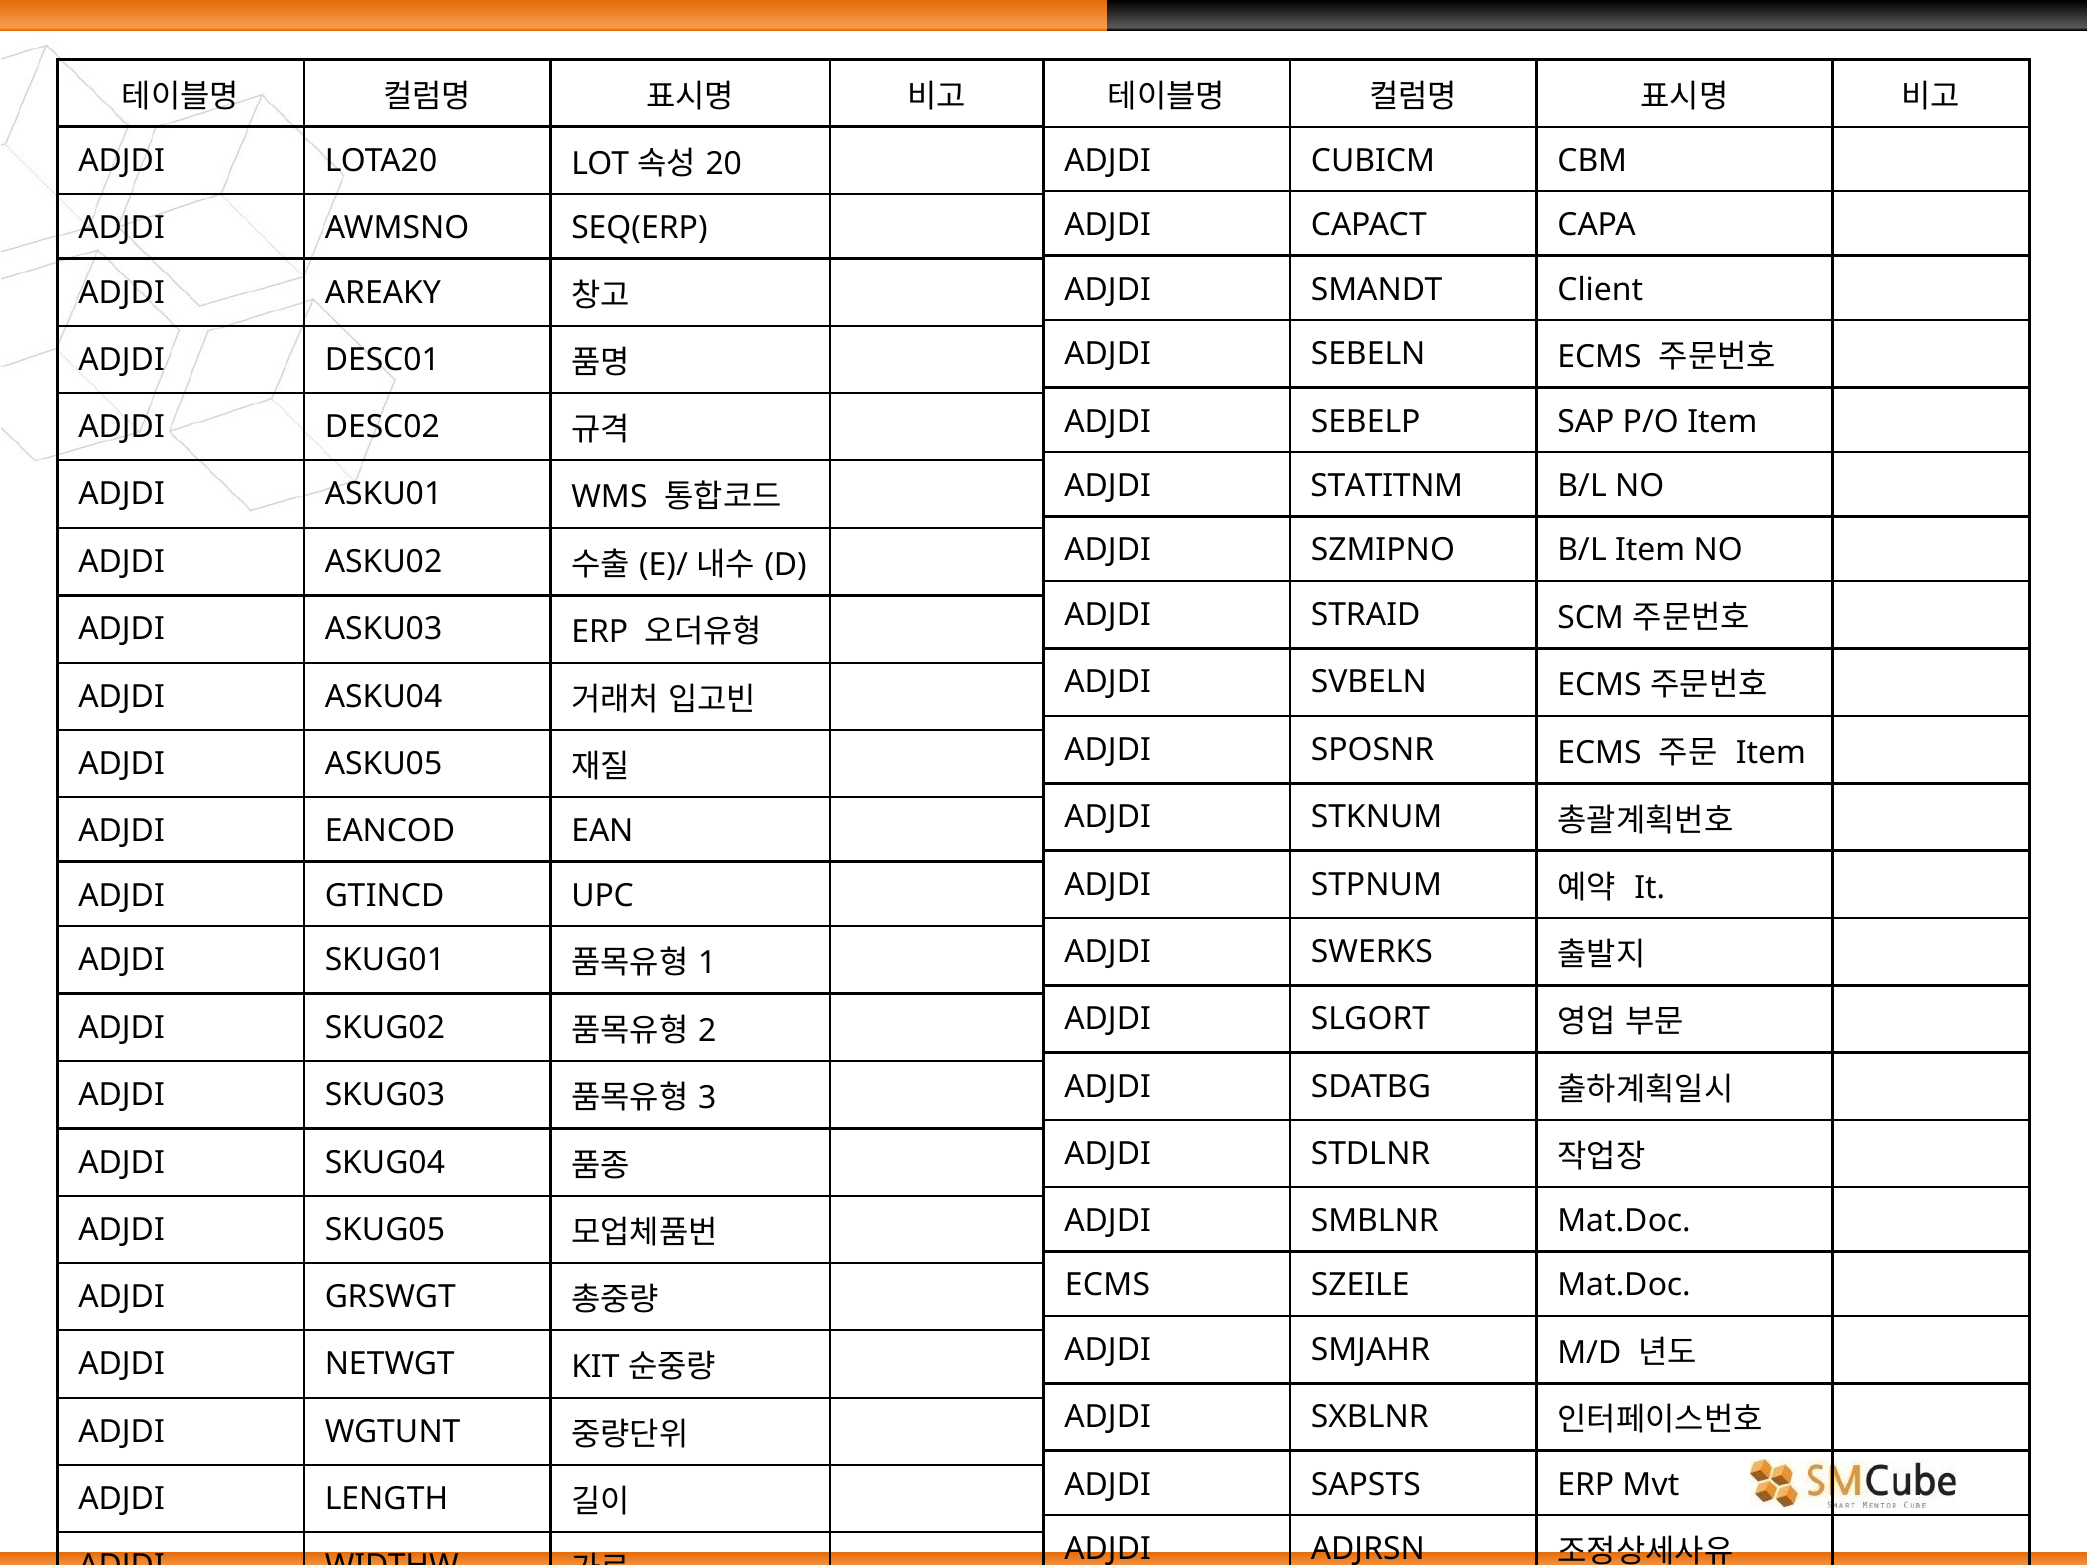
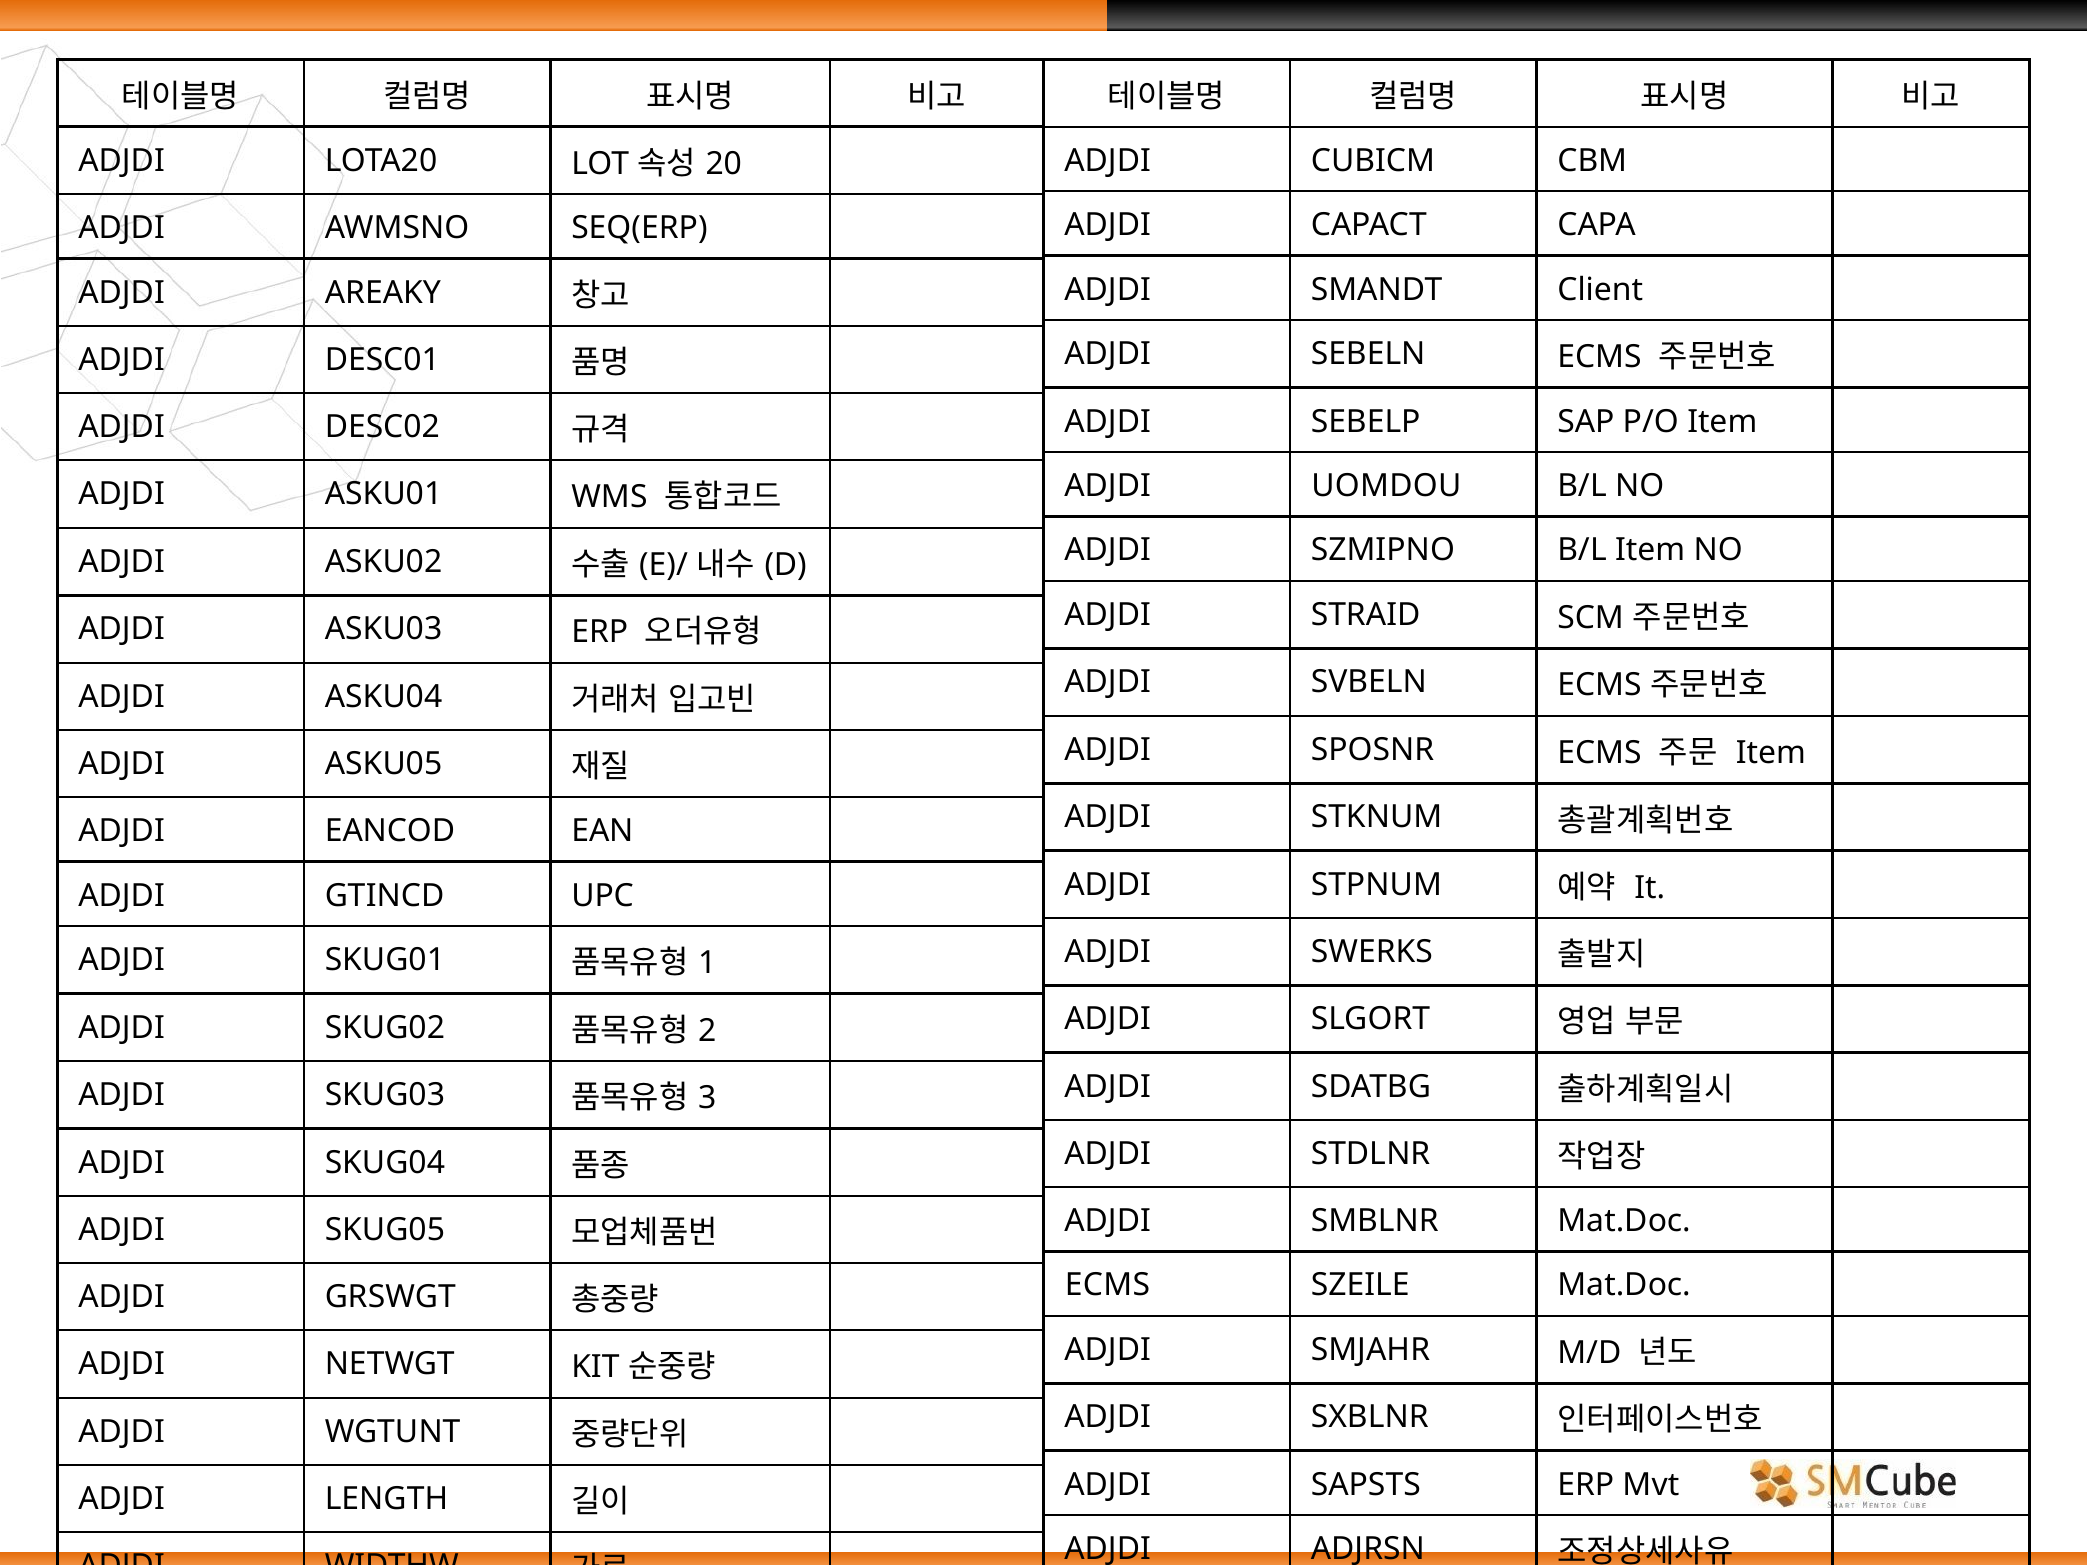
STATITNM: STATITNM -> UOMDOU
